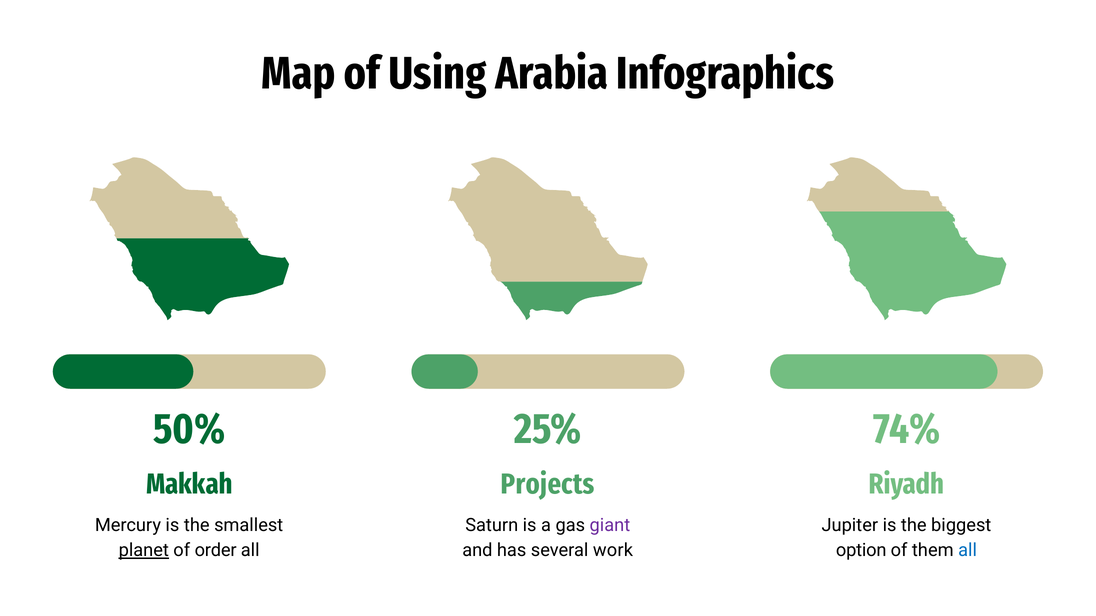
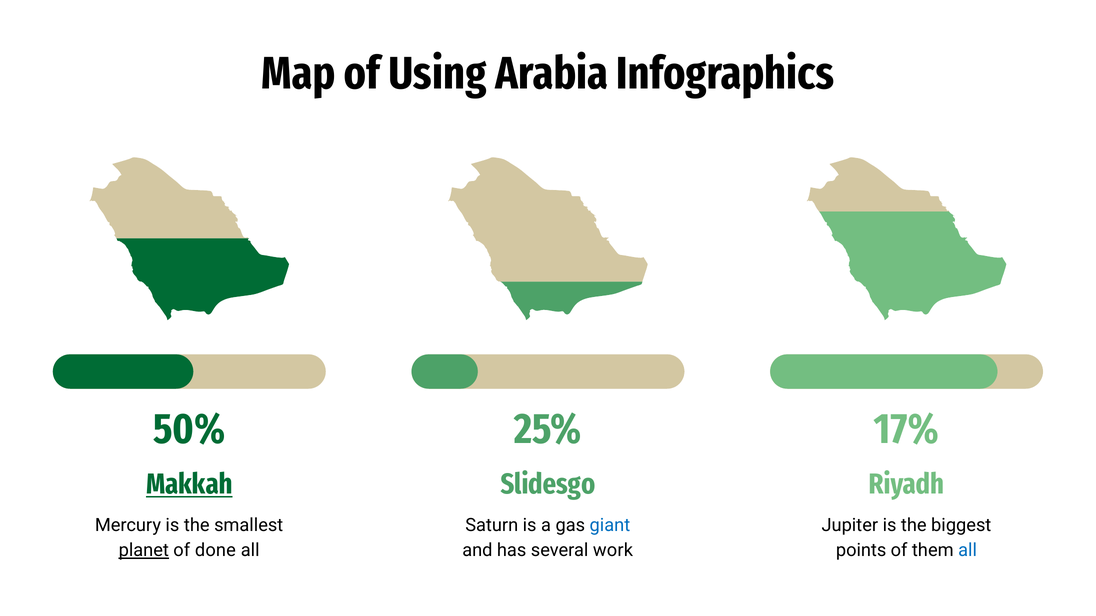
74%: 74% -> 17%
Makkah underline: none -> present
Projects: Projects -> Slidesgo
giant colour: purple -> blue
option: option -> points
order: order -> done
